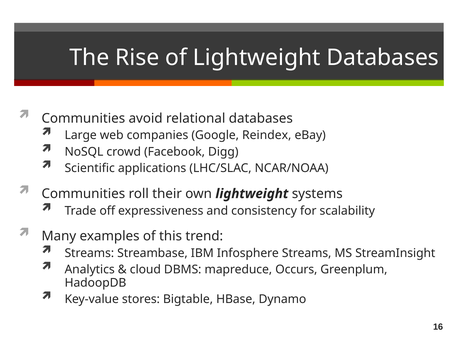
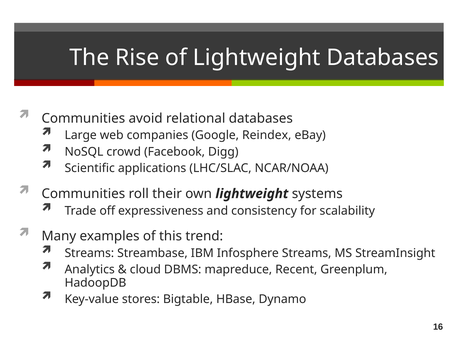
Occurs: Occurs -> Recent
